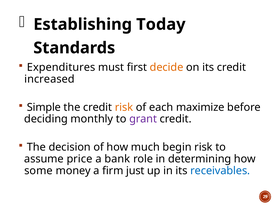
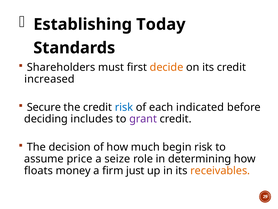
Expenditures: Expenditures -> Shareholders
Simple: Simple -> Secure
risk at (124, 107) colour: orange -> blue
maximize: maximize -> indicated
monthly: monthly -> includes
bank: bank -> seize
some: some -> floats
receivables colour: blue -> orange
